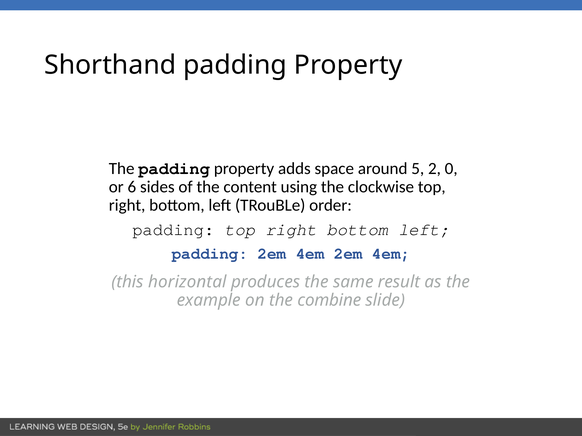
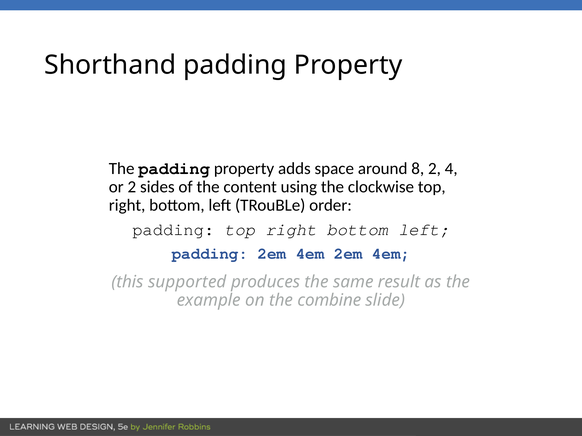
5: 5 -> 8
0: 0 -> 4
or 6: 6 -> 2
horizontal: horizontal -> supported
